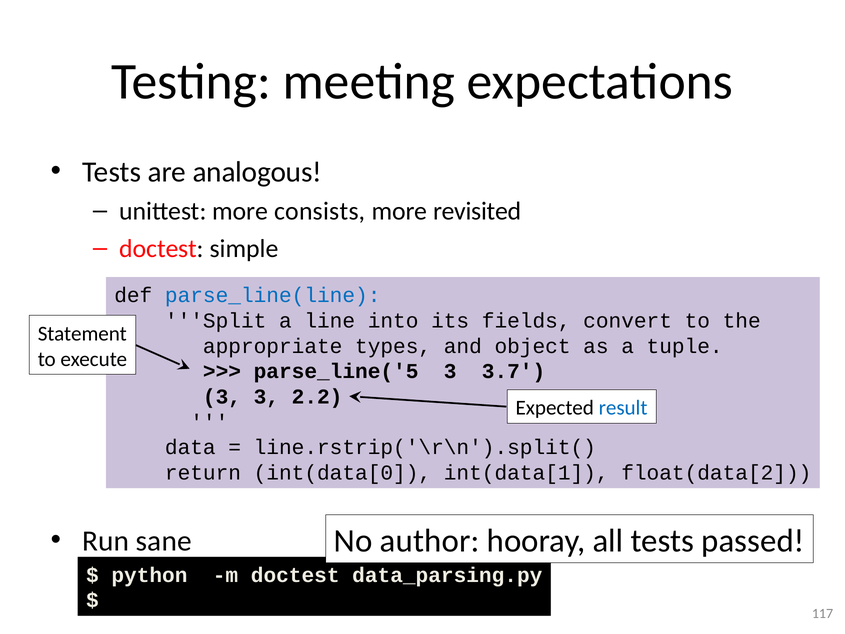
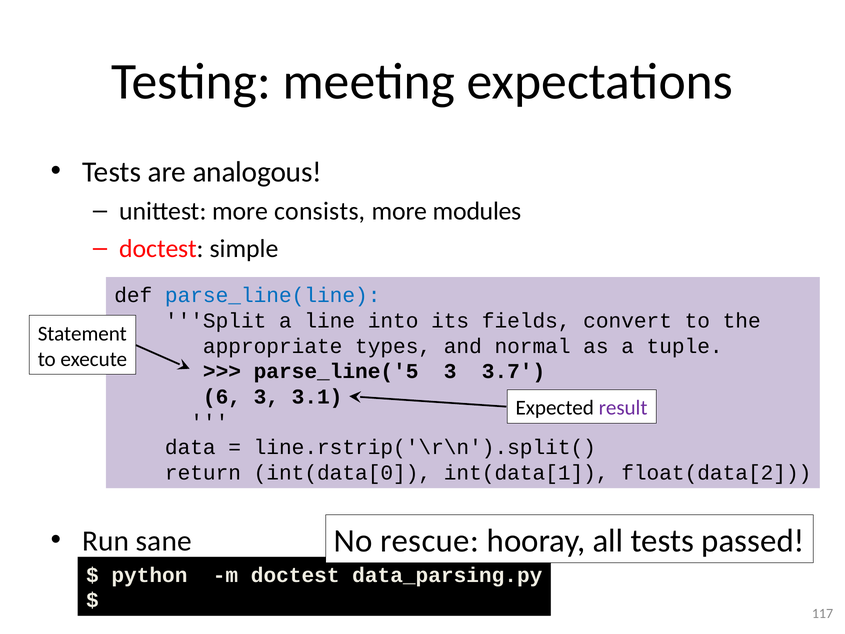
revisited: revisited -> modules
object: object -> normal
3 at (222, 397): 3 -> 6
2.2: 2.2 -> 3.1
result colour: blue -> purple
author: author -> rescue
